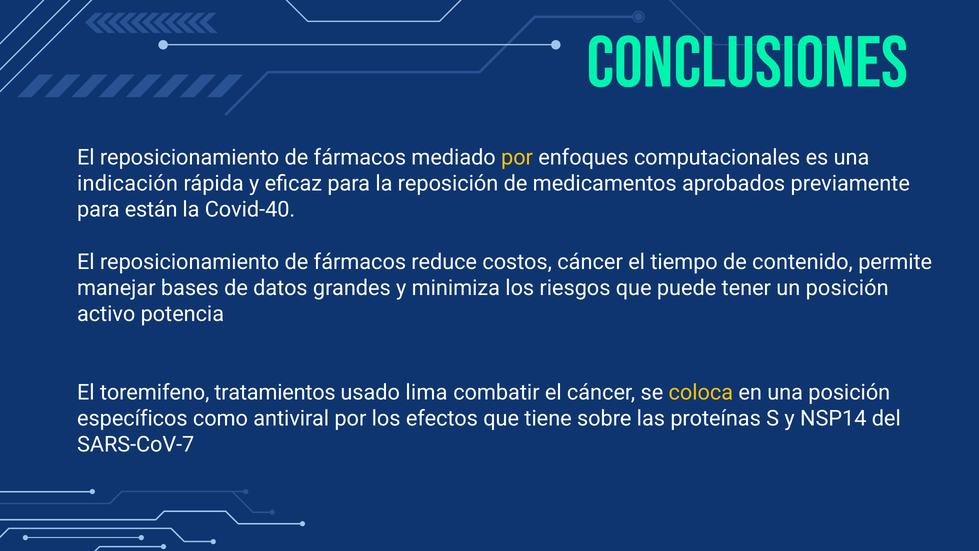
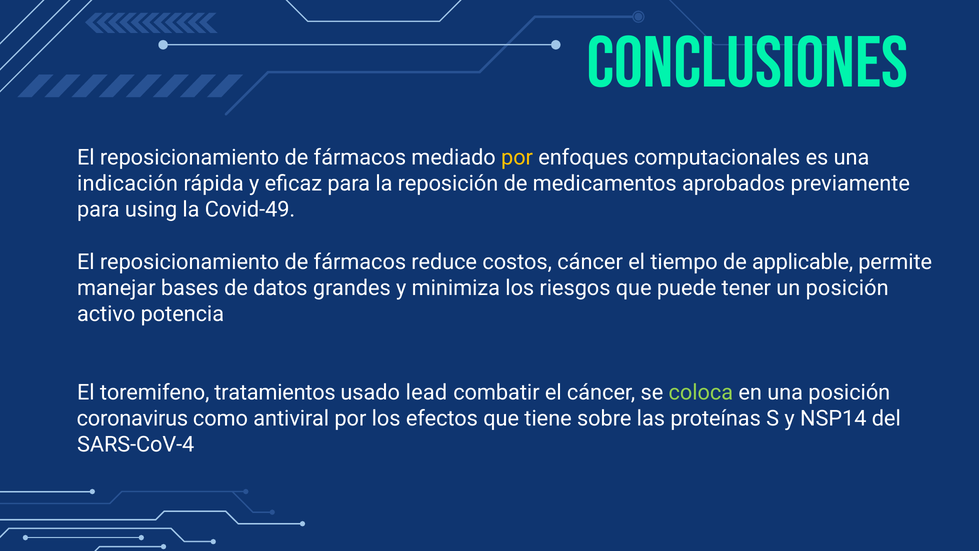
están: están -> using
Covid-40: Covid-40 -> Covid-49
contenido: contenido -> applicable
lima: lima -> lead
coloca colour: yellow -> light green
específicos: específicos -> coronavirus
SARS-CoV-7: SARS-CoV-7 -> SARS-CoV-4
